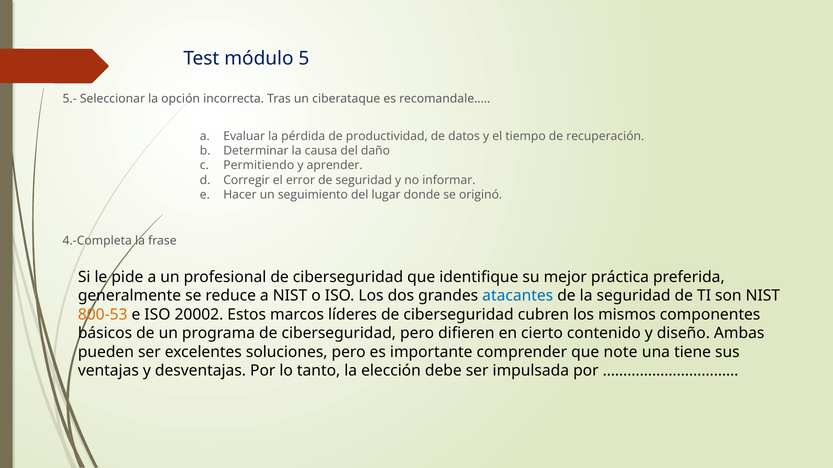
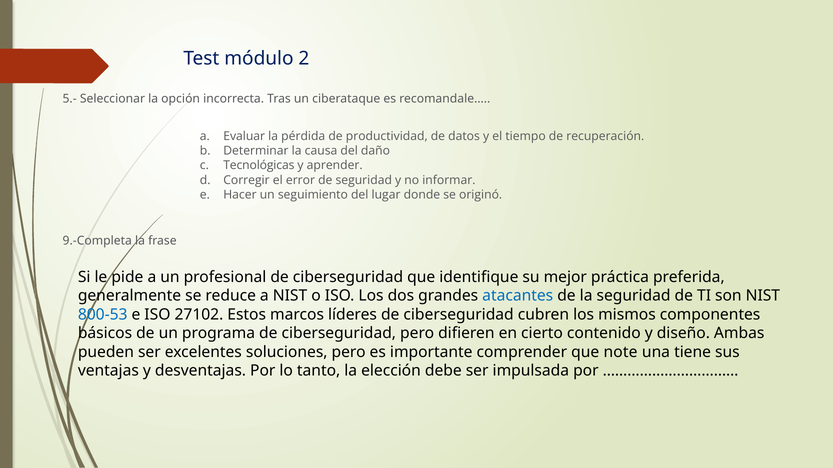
5: 5 -> 2
Permitiendo: Permitiendo -> Tecnológicas
4.-Completa: 4.-Completa -> 9.-Completa
800-53 colour: orange -> blue
20002: 20002 -> 27102
